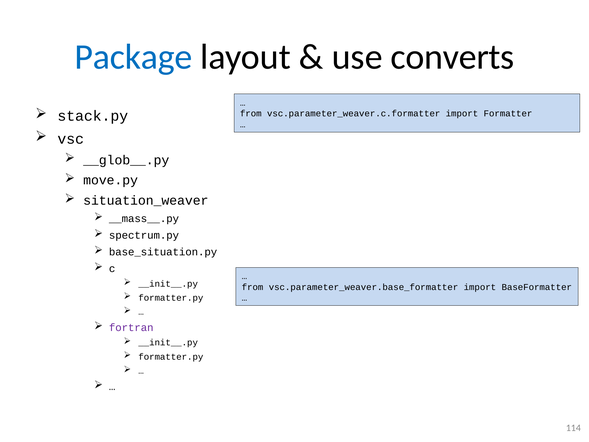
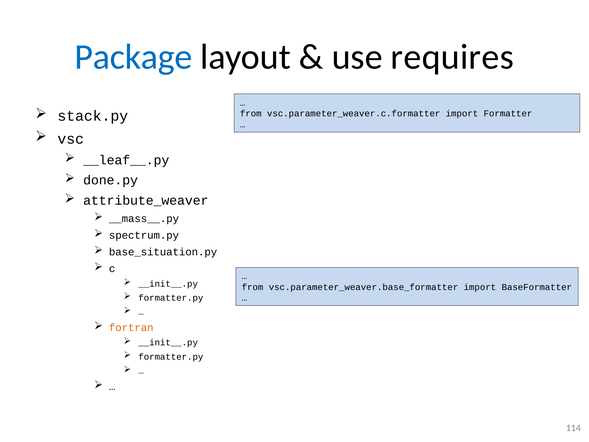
converts: converts -> requires
__glob__.py: __glob__.py -> __leaf__.py
move.py: move.py -> done.py
situation_weaver: situation_weaver -> attribute_weaver
fortran colour: purple -> orange
